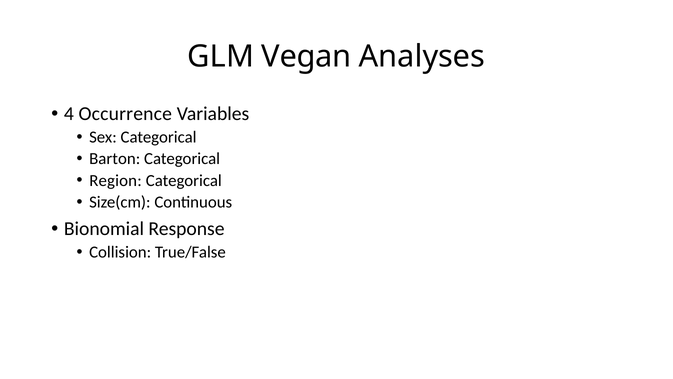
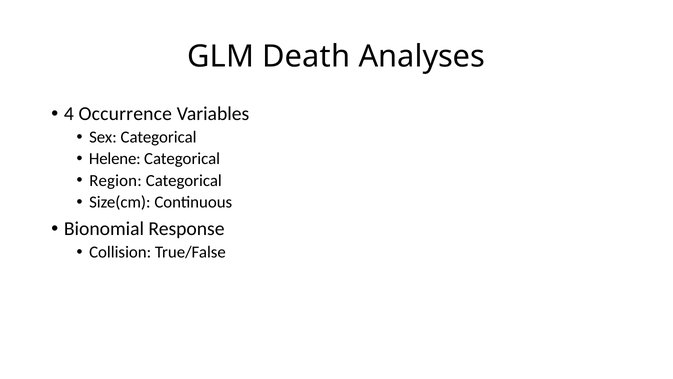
Vegan: Vegan -> Death
Barton: Barton -> Helene
